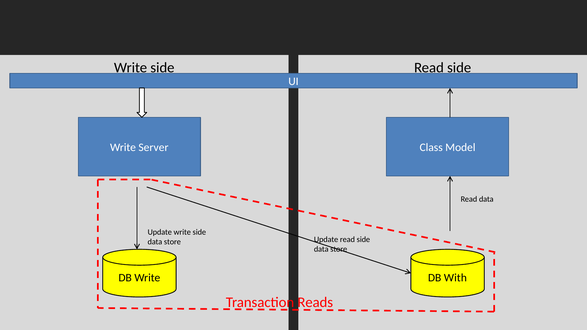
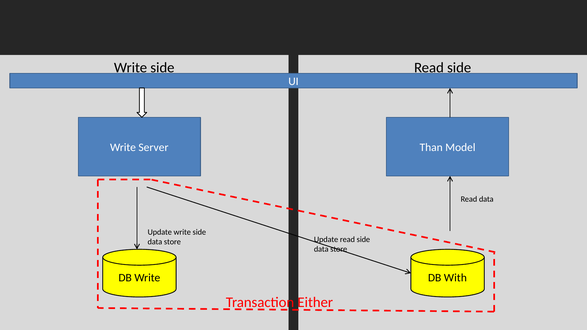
Class: Class -> Than
Reads: Reads -> Either
